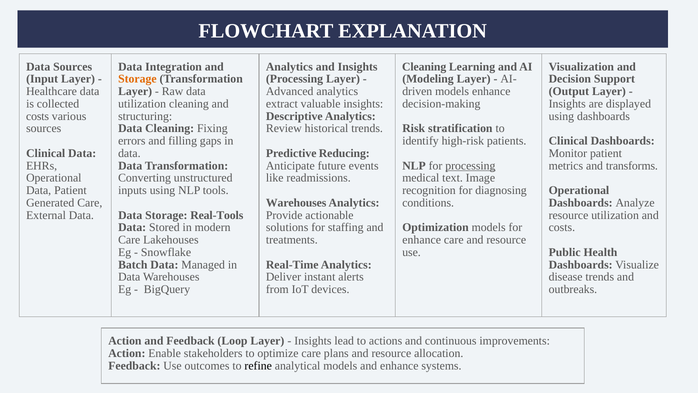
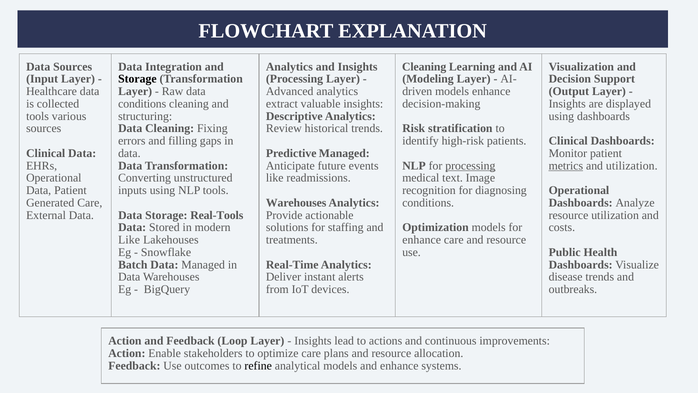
Storage at (137, 79) colour: orange -> black
utilization at (142, 104): utilization -> conditions
costs at (38, 116): costs -> tools
Predictive Reducing: Reducing -> Managed
metrics underline: none -> present
and transforms: transforms -> utilization
Care at (129, 240): Care -> Like
